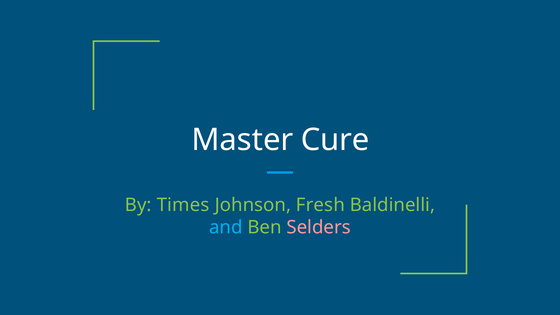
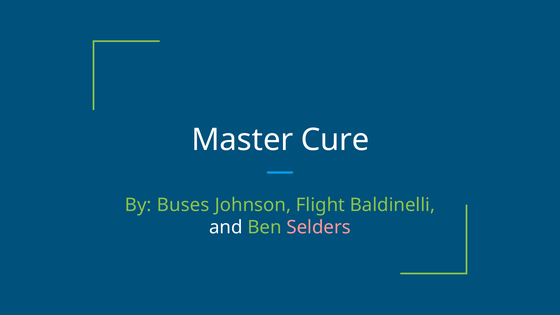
Times: Times -> Buses
Fresh: Fresh -> Flight
and colour: light blue -> white
